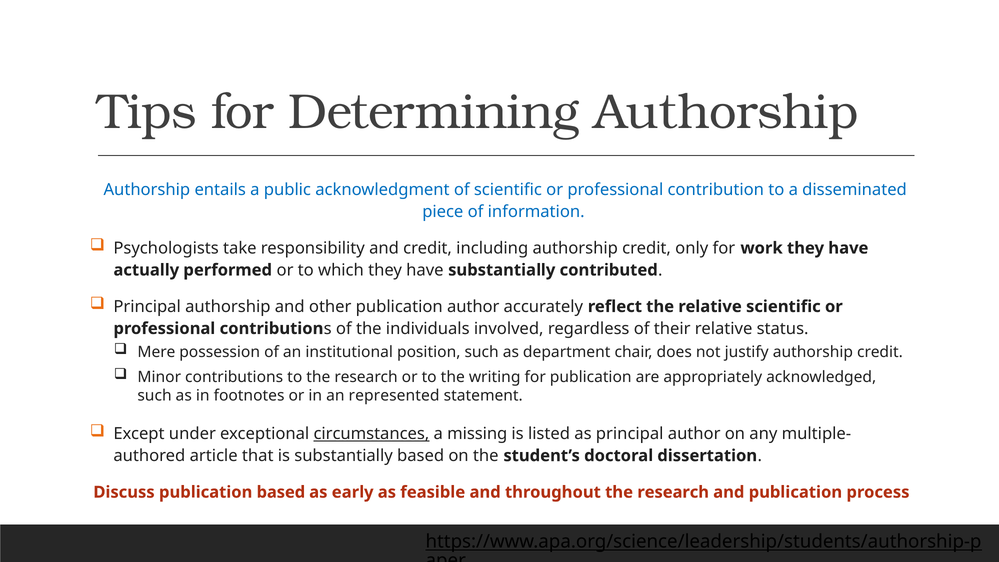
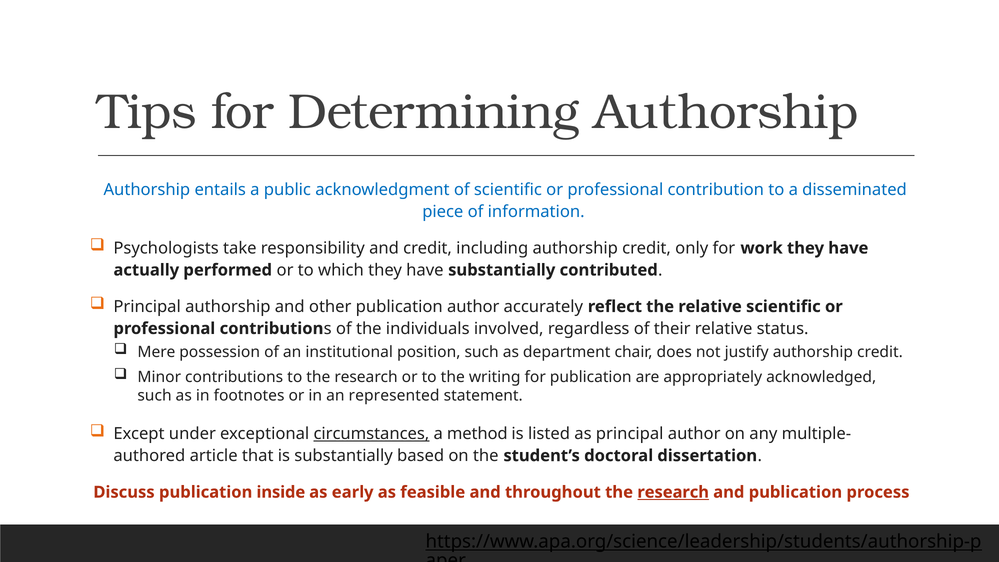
missing: missing -> method
publication based: based -> inside
research at (673, 492) underline: none -> present
